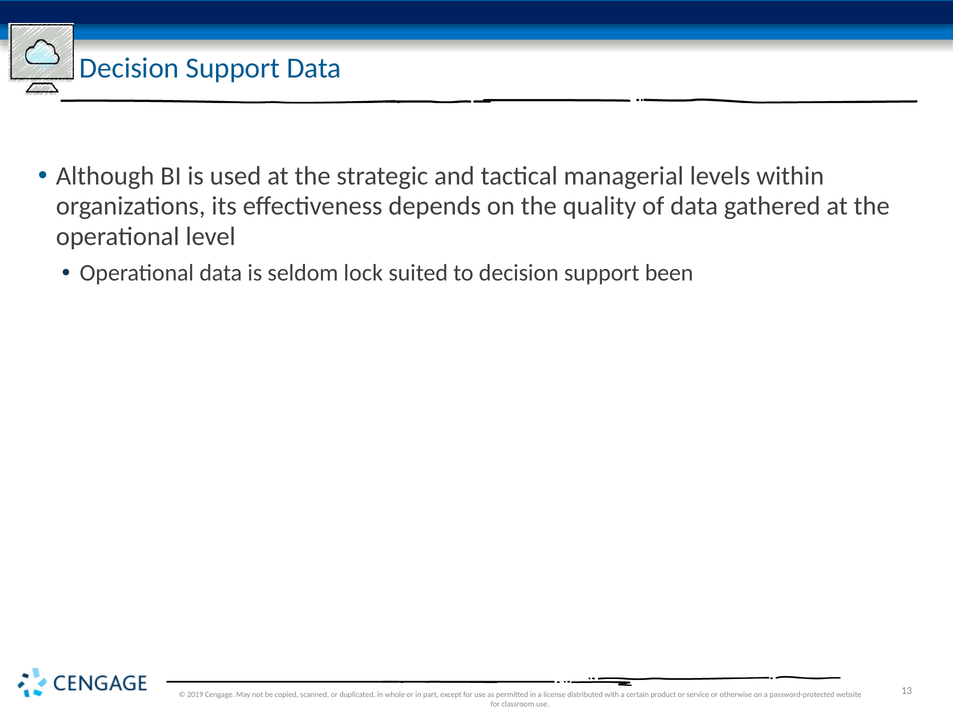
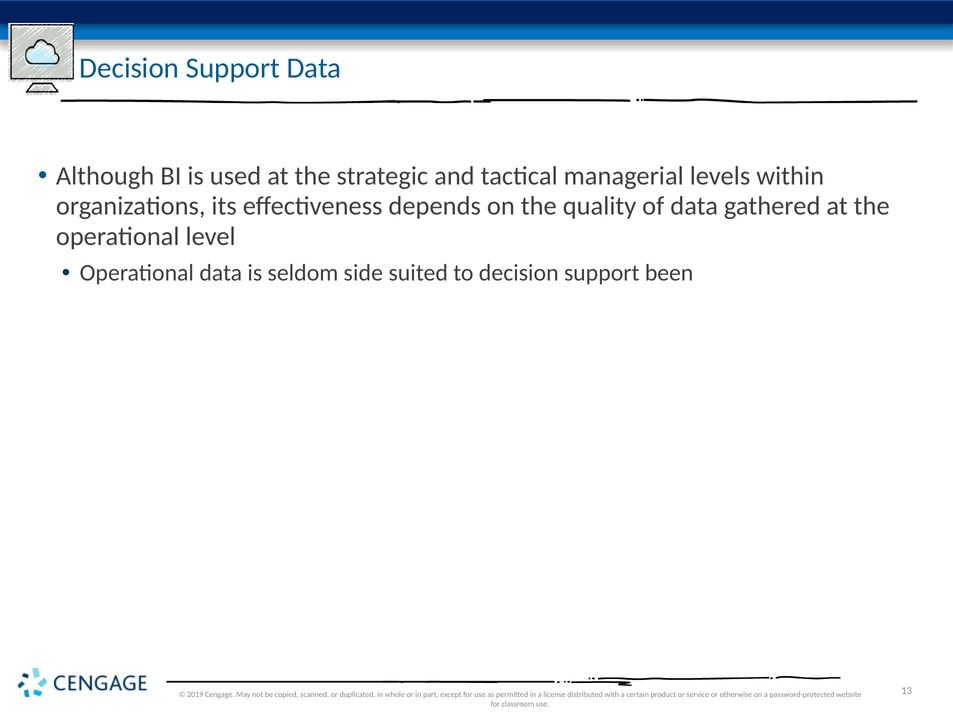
lock: lock -> side
